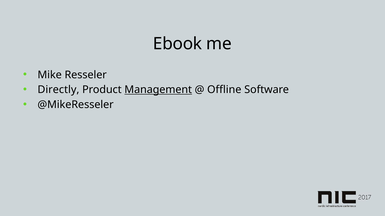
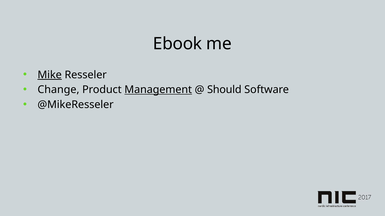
Mike underline: none -> present
Directly: Directly -> Change
Offline: Offline -> Should
